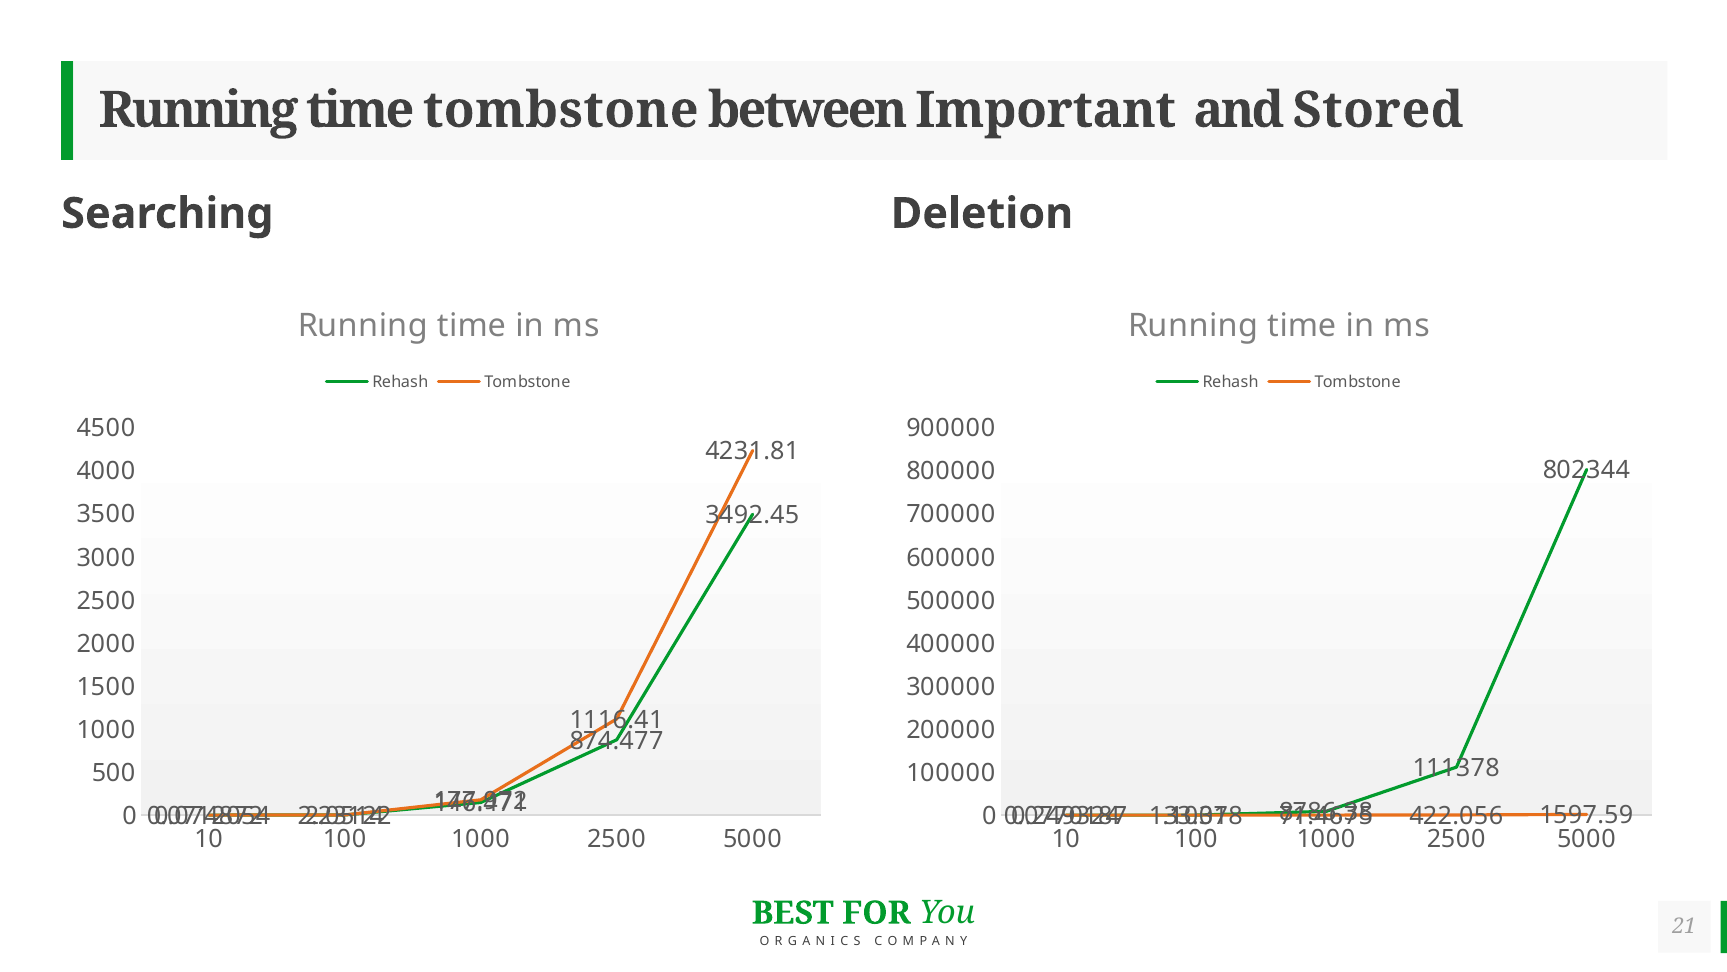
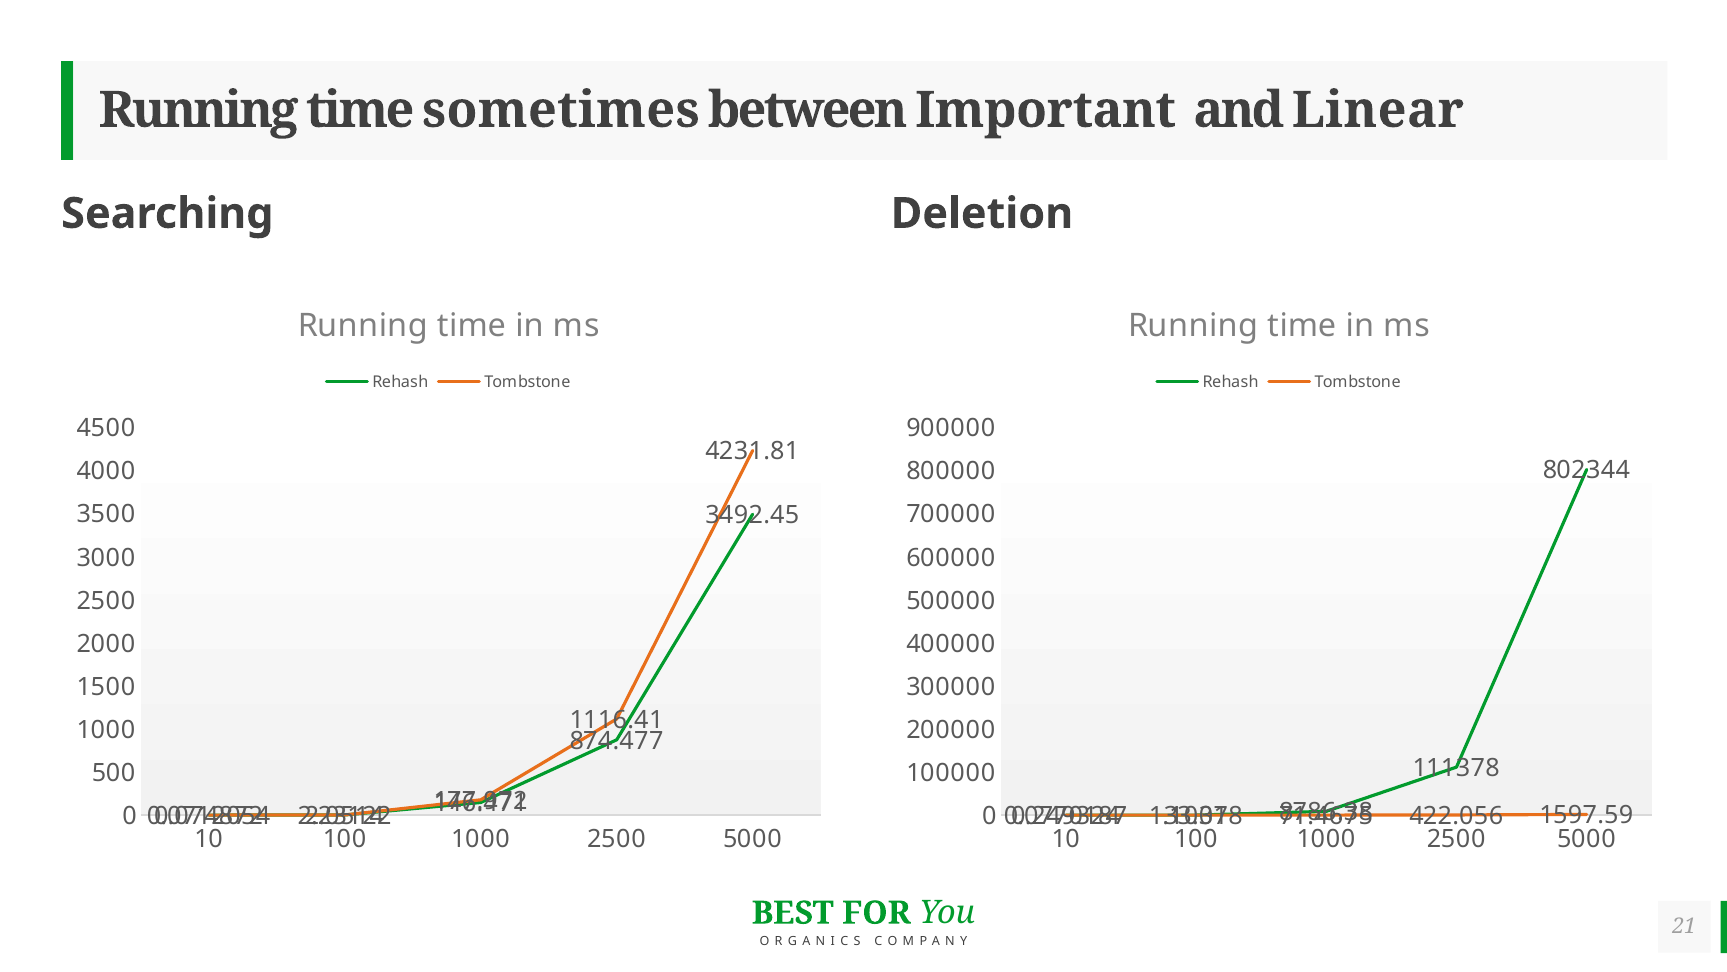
time tombstone: tombstone -> sometimes
Stored: Stored -> Linear
